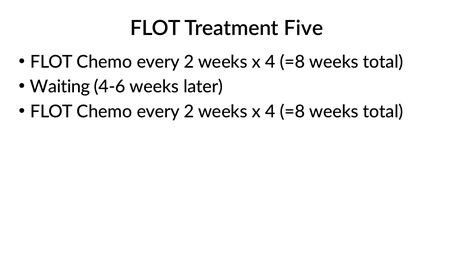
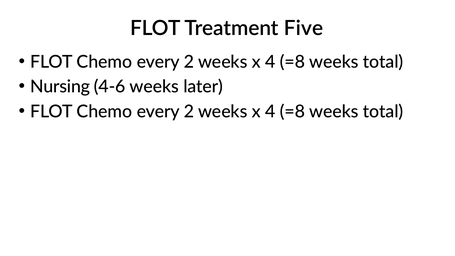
Waiting: Waiting -> Nursing
